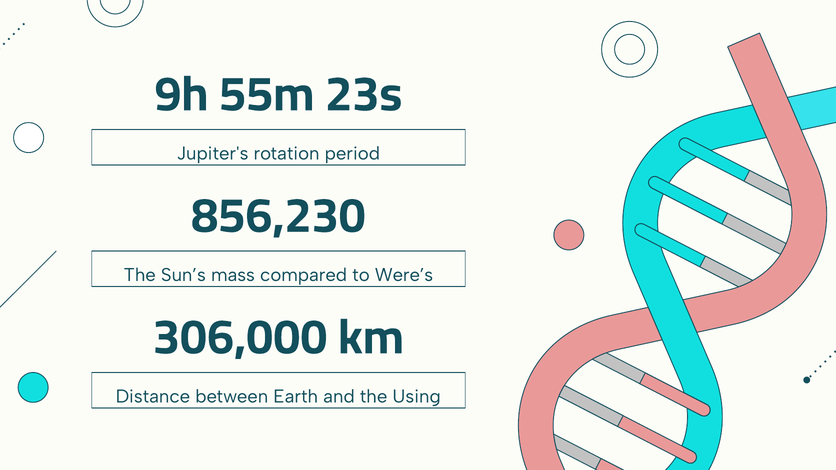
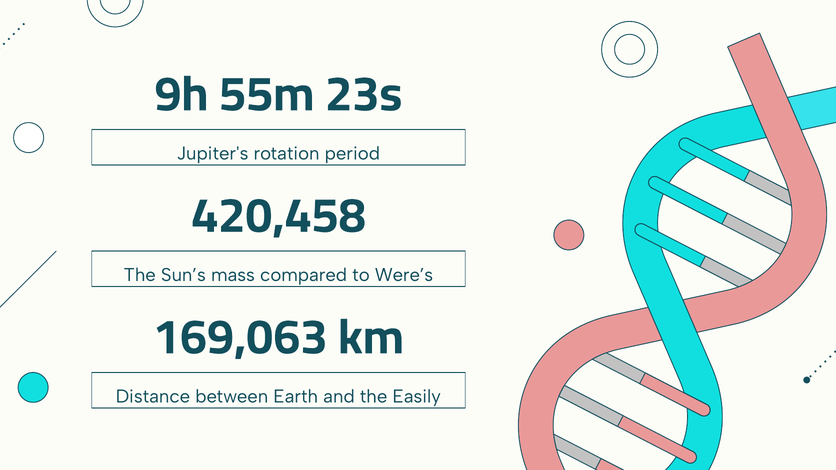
856,230: 856,230 -> 420,458
306,000: 306,000 -> 169,063
Using: Using -> Easily
